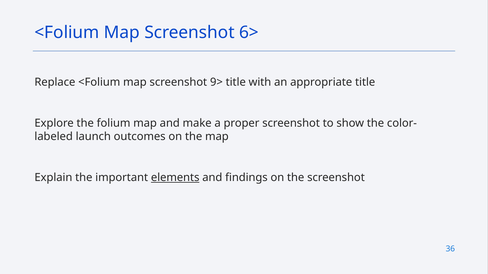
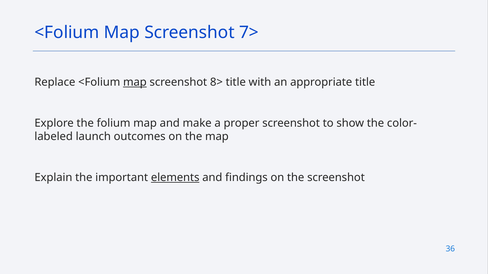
6>: 6> -> 7>
map at (135, 82) underline: none -> present
9>: 9> -> 8>
